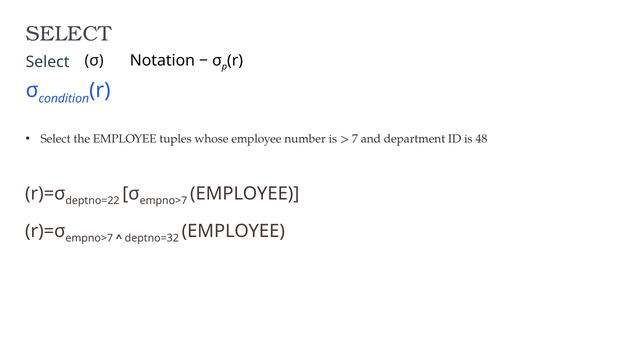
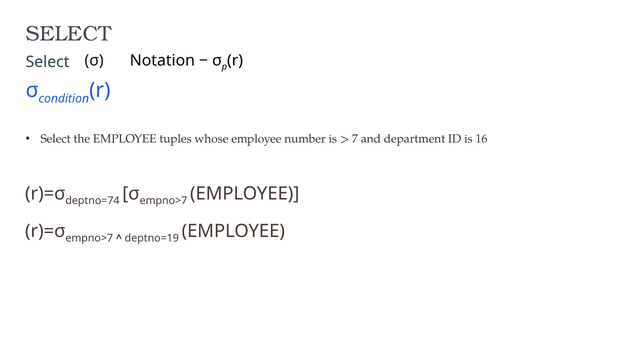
48: 48 -> 16
deptno=22: deptno=22 -> deptno=74
deptno=32: deptno=32 -> deptno=19
